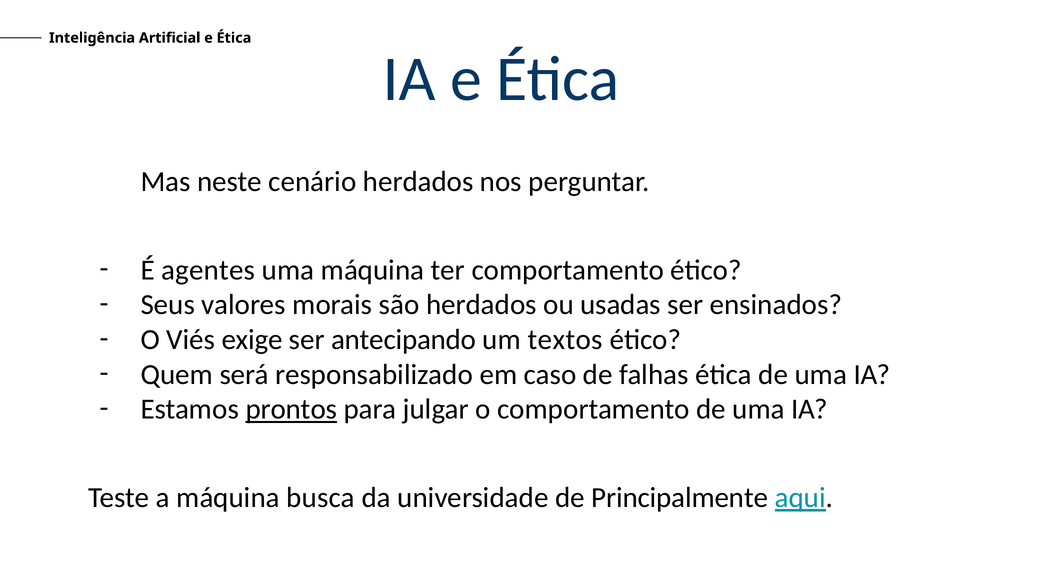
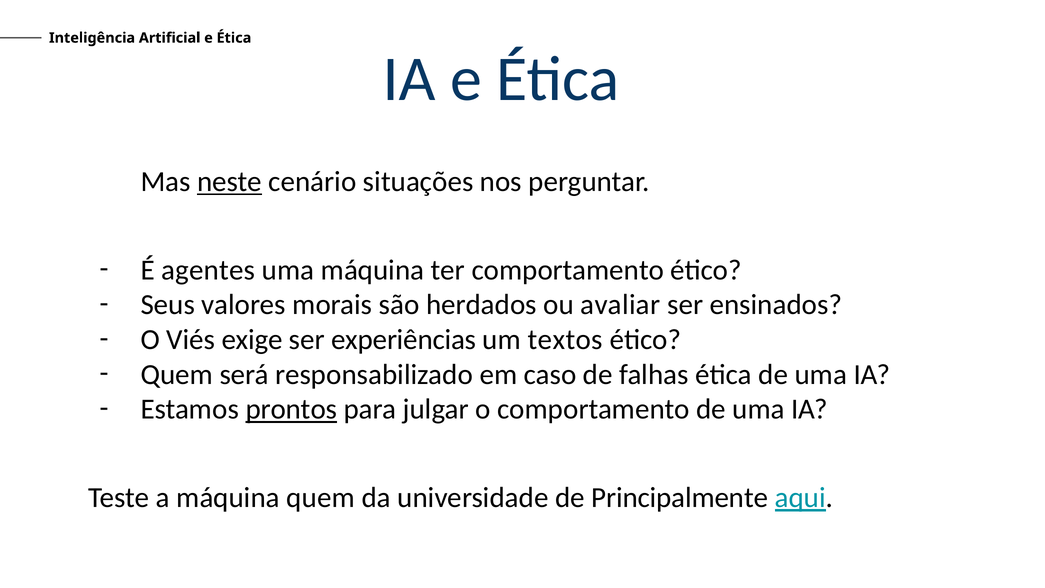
neste underline: none -> present
cenário herdados: herdados -> situações
usadas: usadas -> avaliar
antecipando: antecipando -> experiências
máquina busca: busca -> quem
